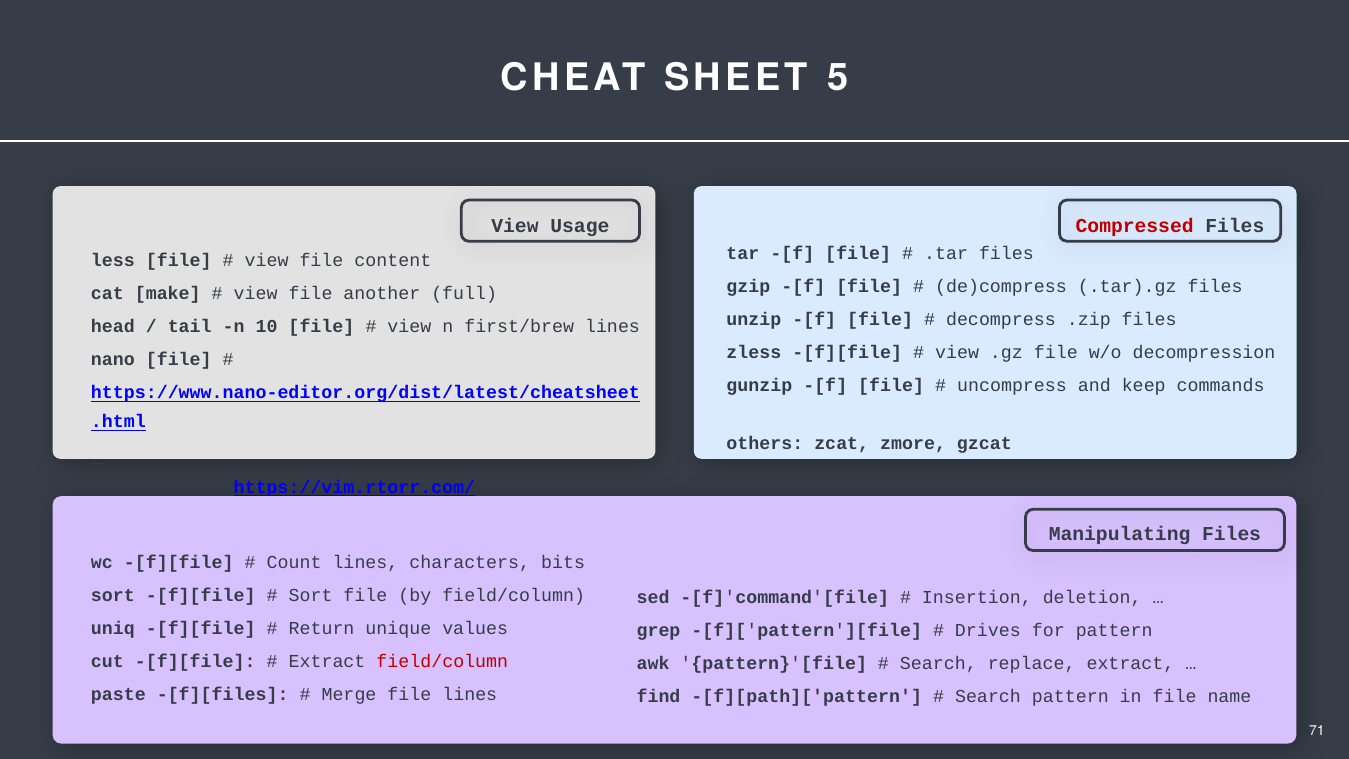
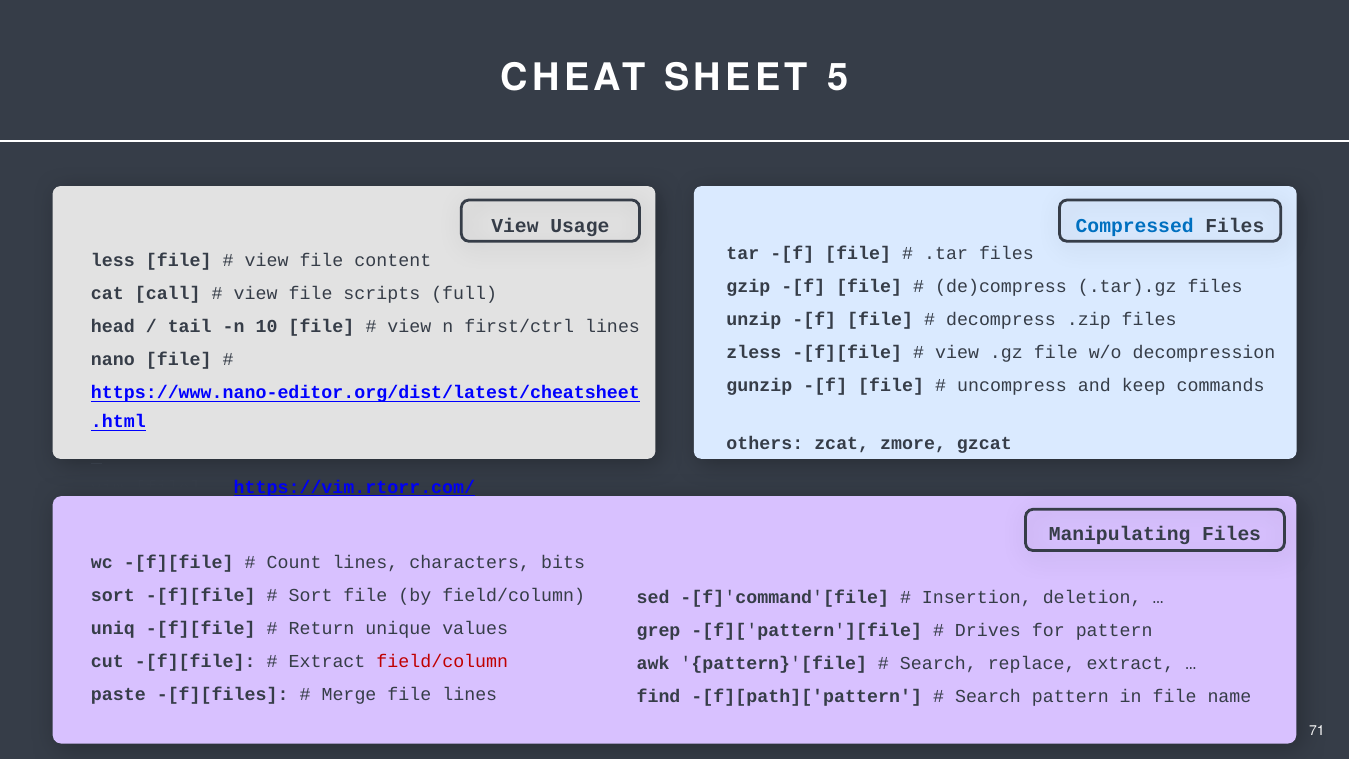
Compressed colour: red -> blue
make: make -> call
another: another -> scripts
first/brew: first/brew -> first/ctrl
